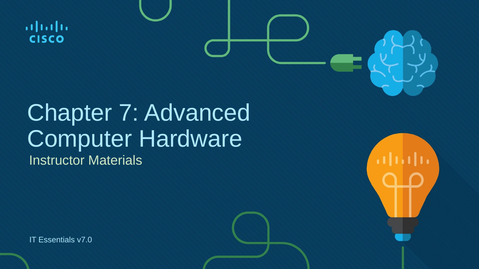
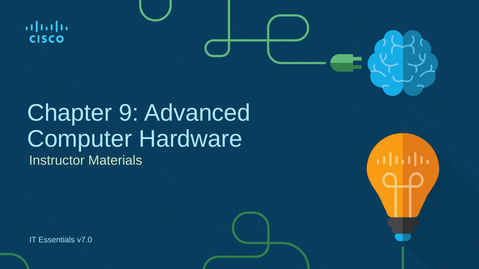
7: 7 -> 9
